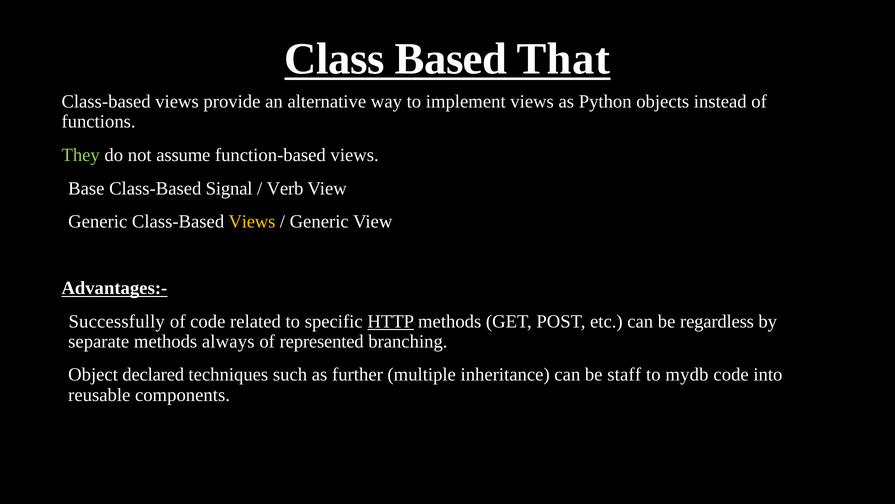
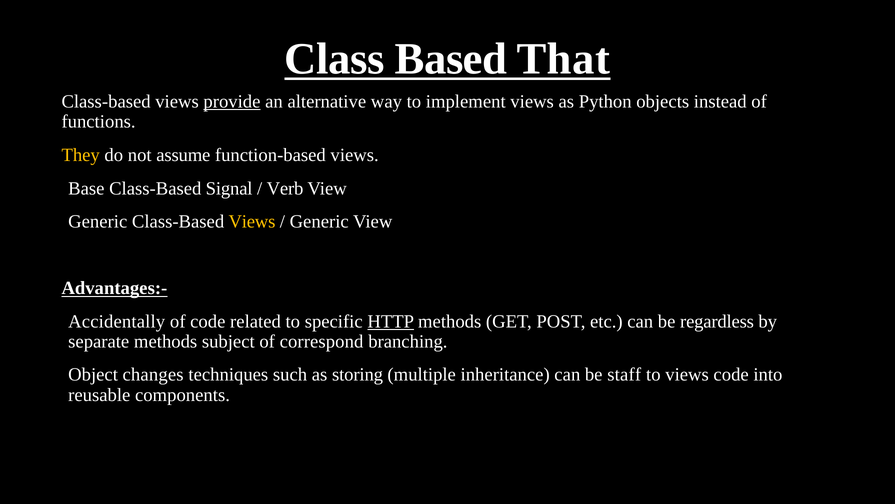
provide underline: none -> present
They colour: light green -> yellow
Successfully: Successfully -> Accidentally
always: always -> subject
represented: represented -> correspond
declared: declared -> changes
further: further -> storing
to mydb: mydb -> views
